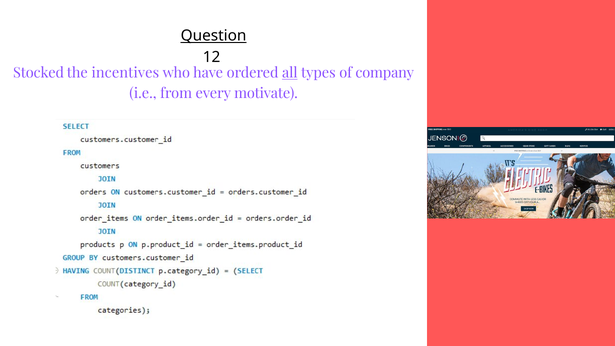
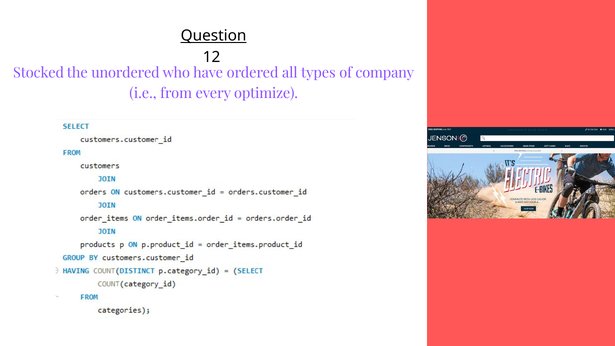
incentives: incentives -> unordered
all underline: present -> none
motivate: motivate -> optimize
